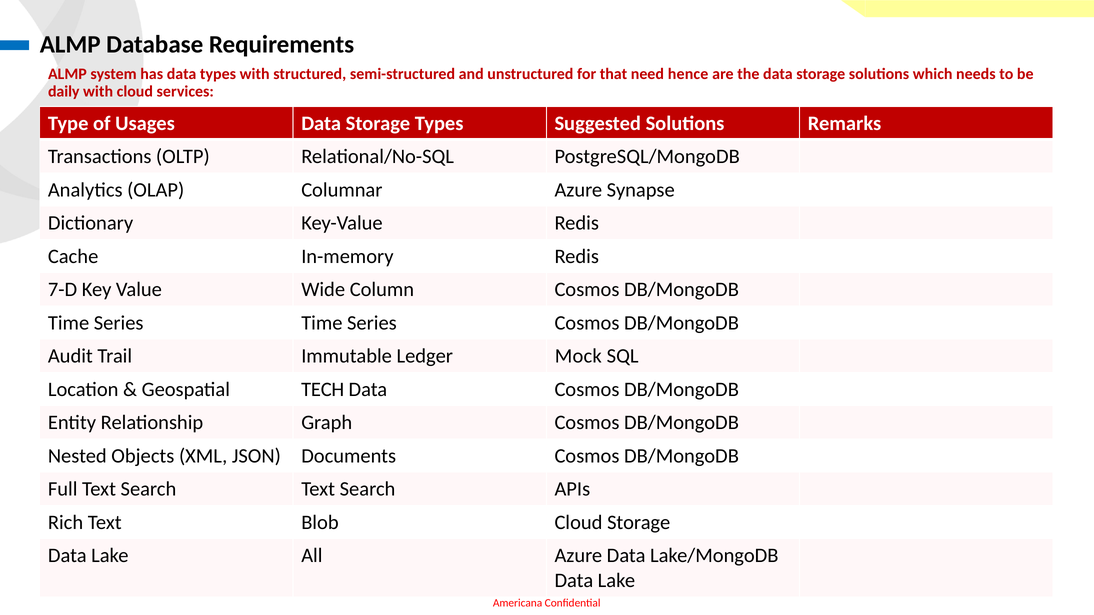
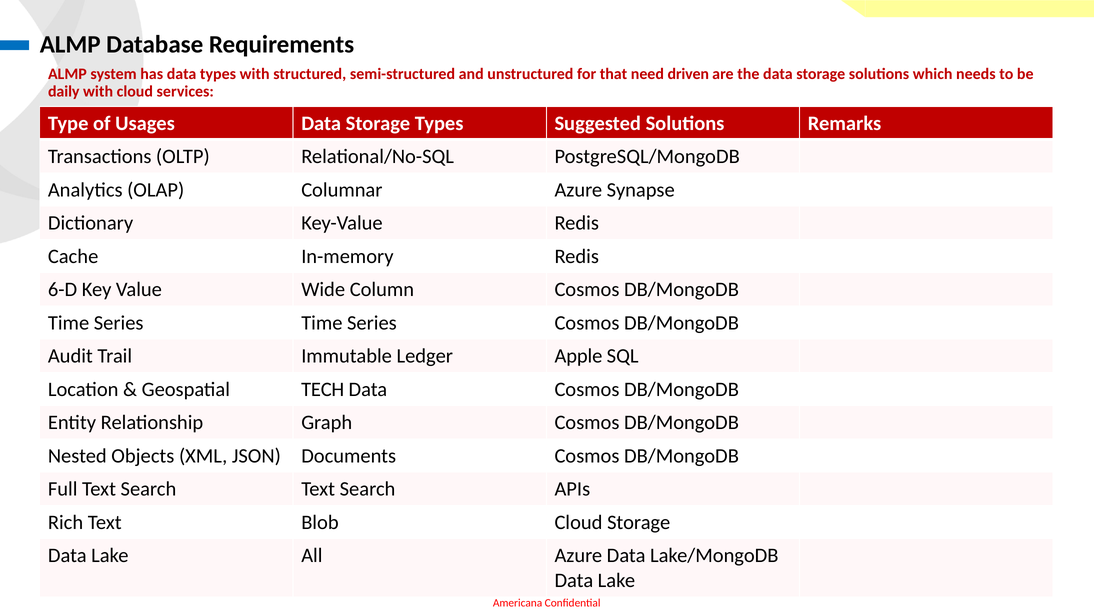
hence: hence -> driven
7-D: 7-D -> 6-D
Mock: Mock -> Apple
